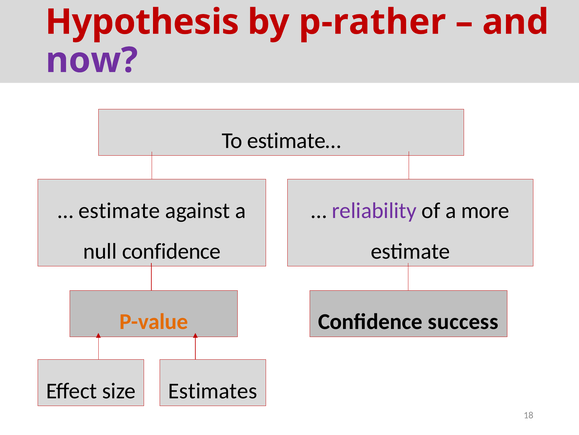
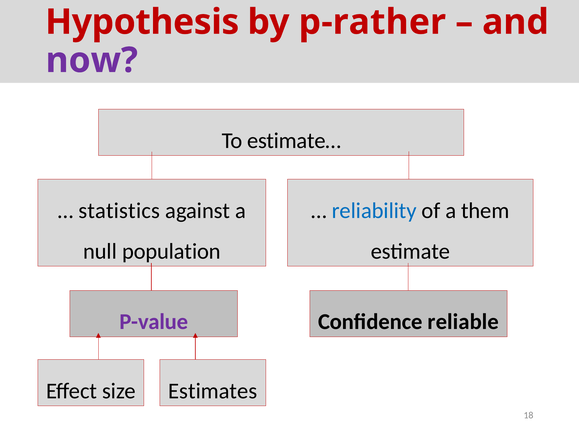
estimate at (119, 210): estimate -> statistics
reliability colour: purple -> blue
more: more -> them
null confidence: confidence -> population
P-value colour: orange -> purple
success: success -> reliable
